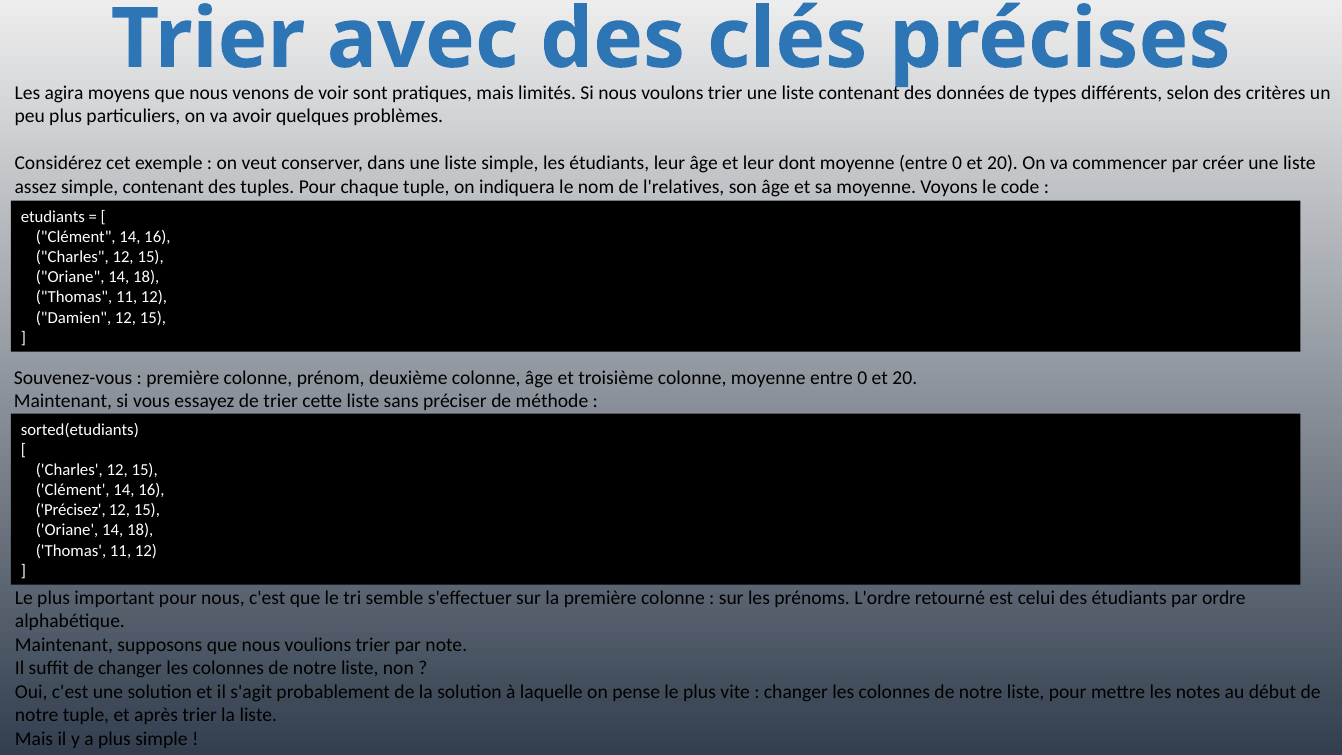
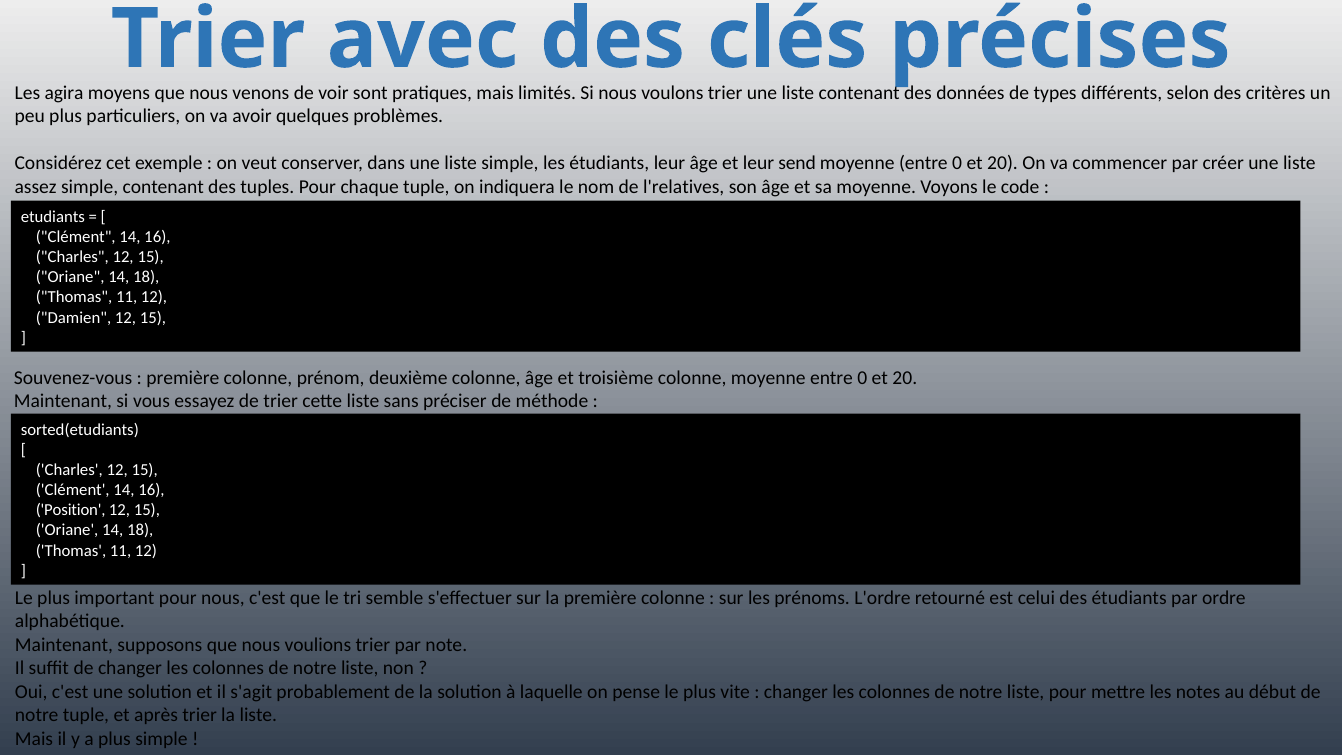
dont: dont -> send
Précisez: Précisez -> Position
